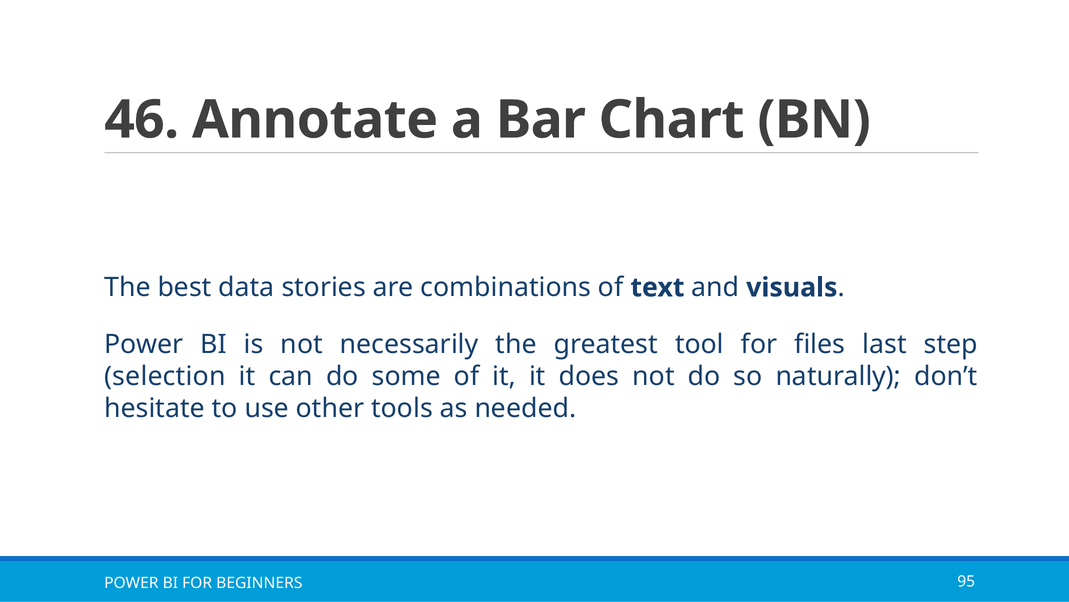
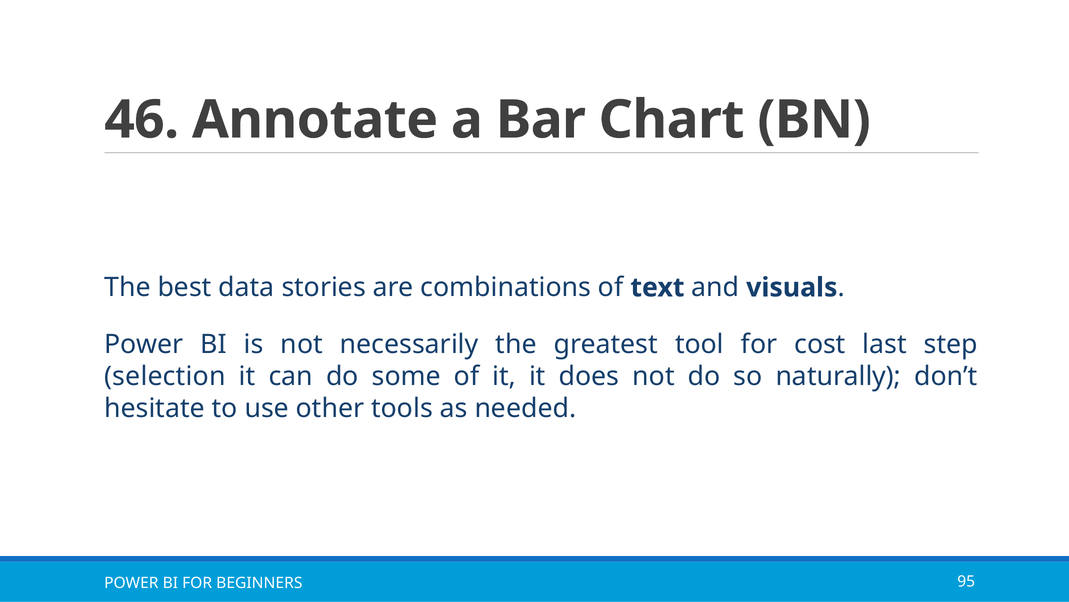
files: files -> cost
